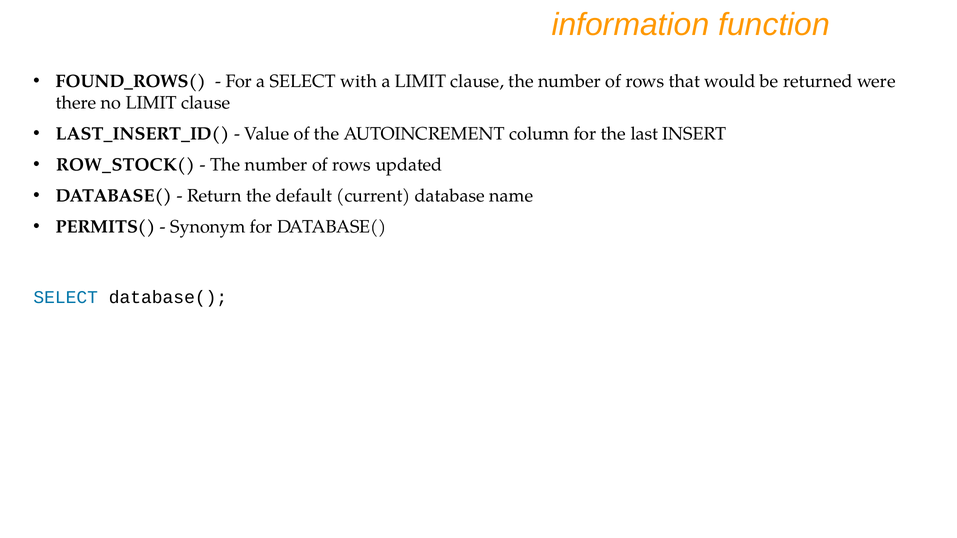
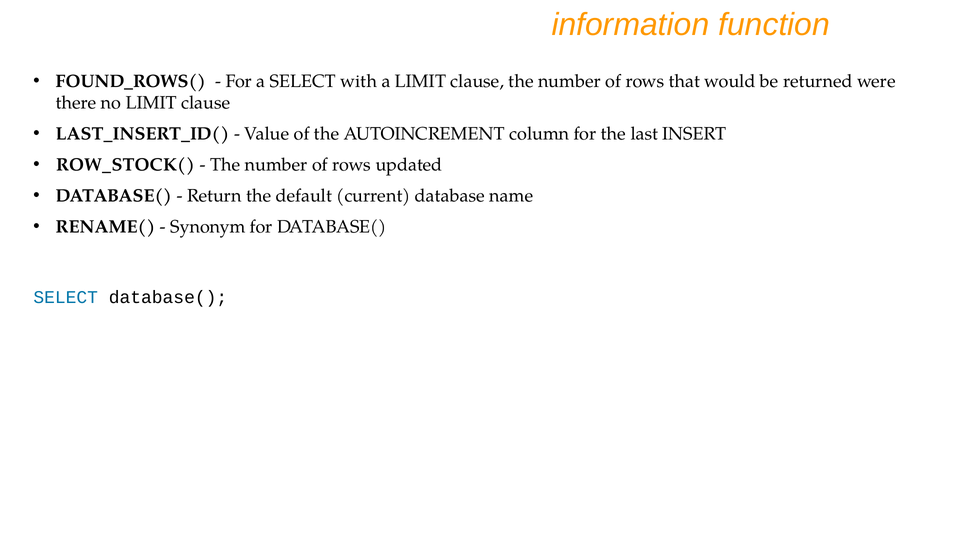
PERMITS(: PERMITS( -> RENAME(
